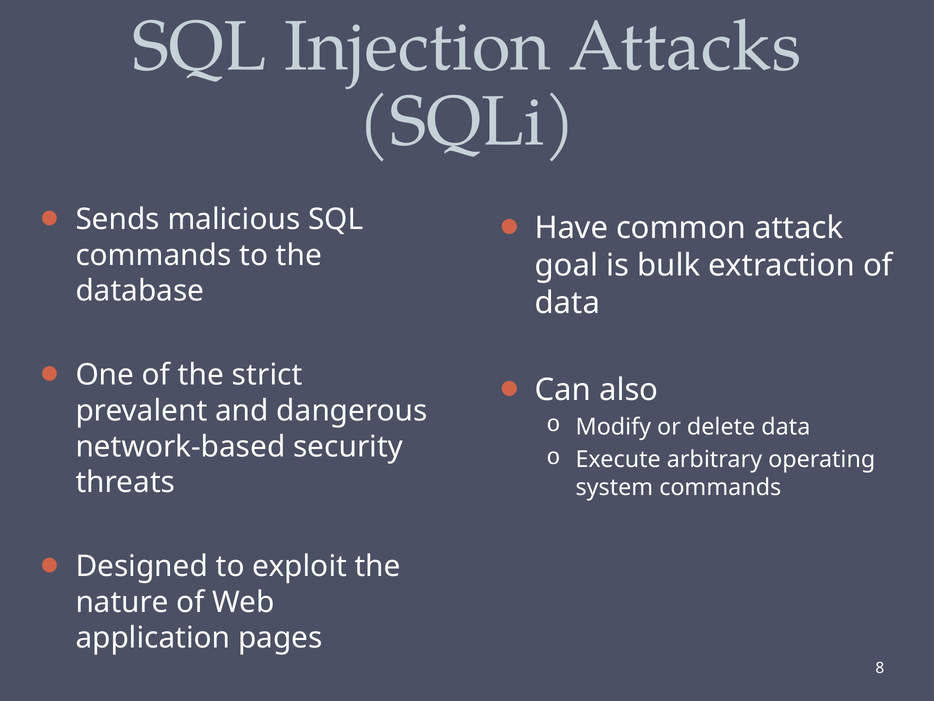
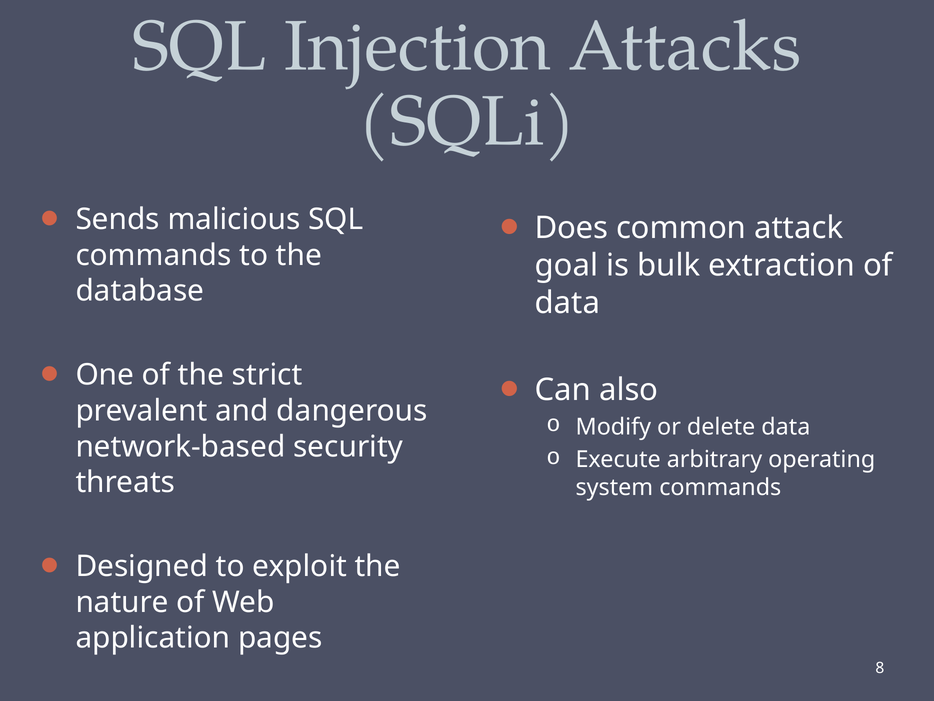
Have: Have -> Does
